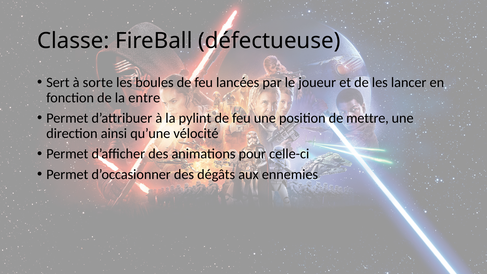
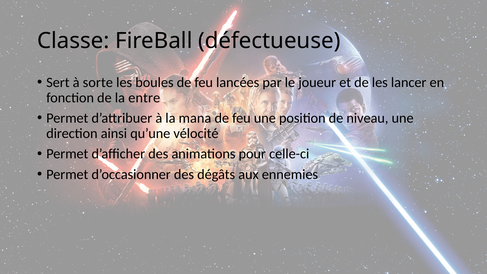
pylint: pylint -> mana
mettre: mettre -> niveau
